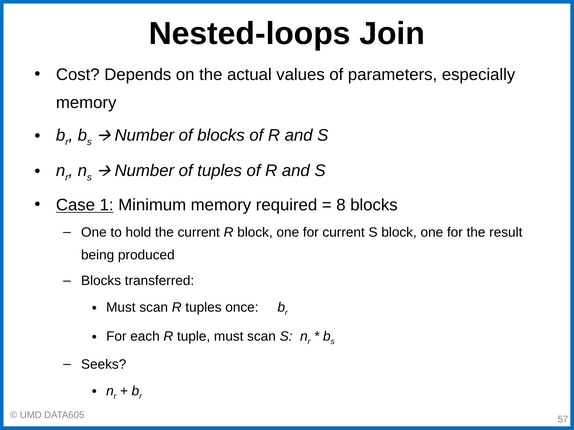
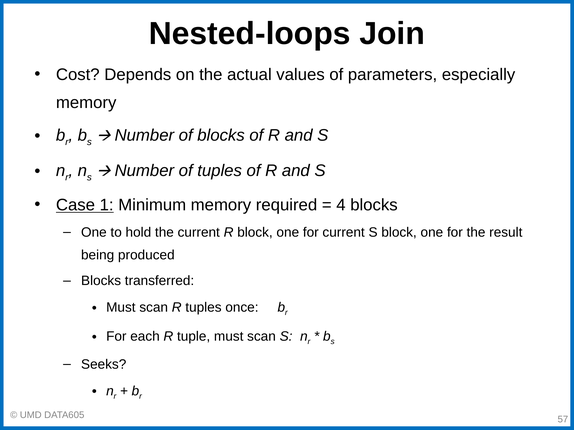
8: 8 -> 4
